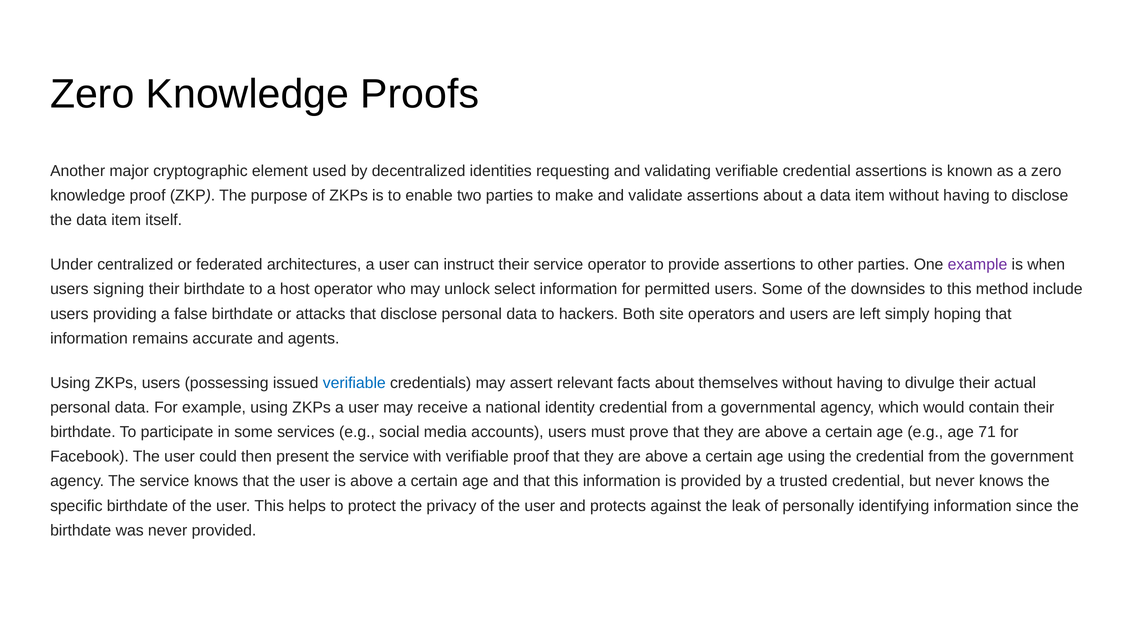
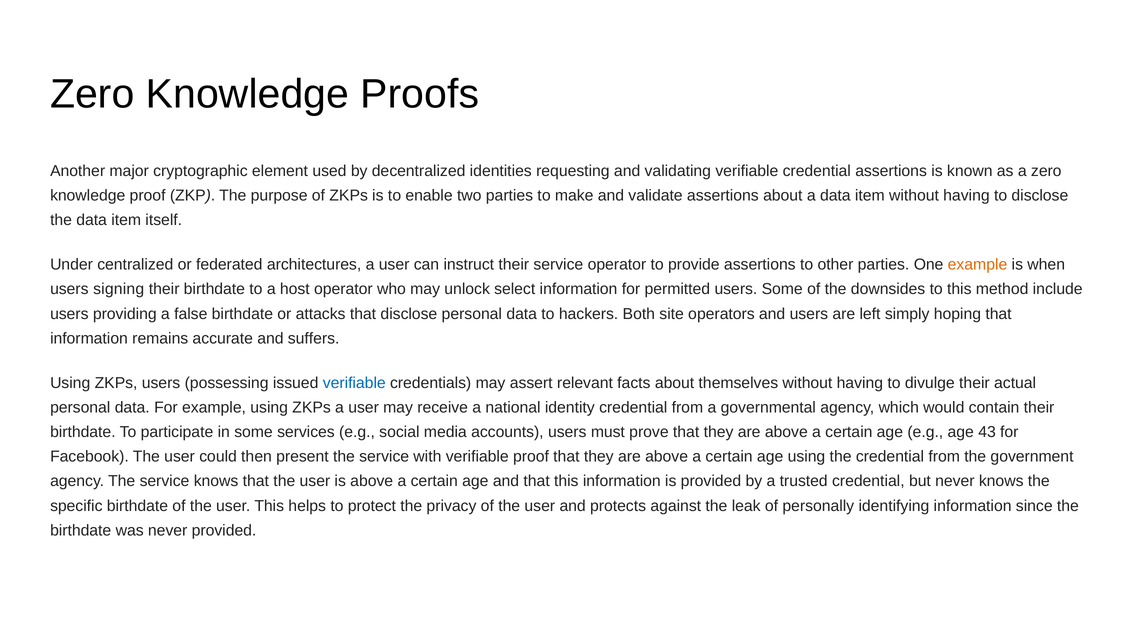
example at (978, 264) colour: purple -> orange
agents: agents -> suffers
71: 71 -> 43
